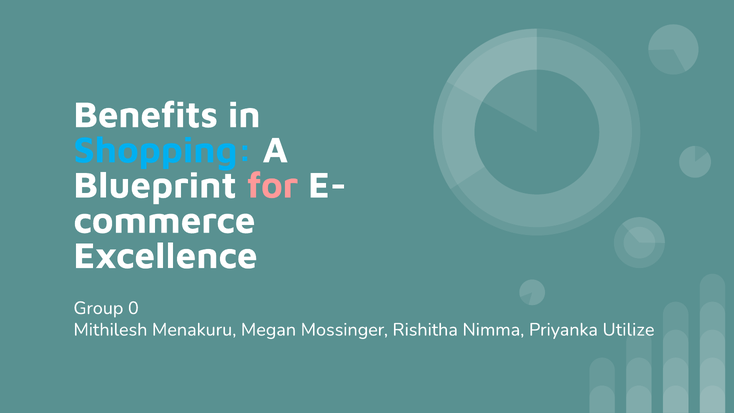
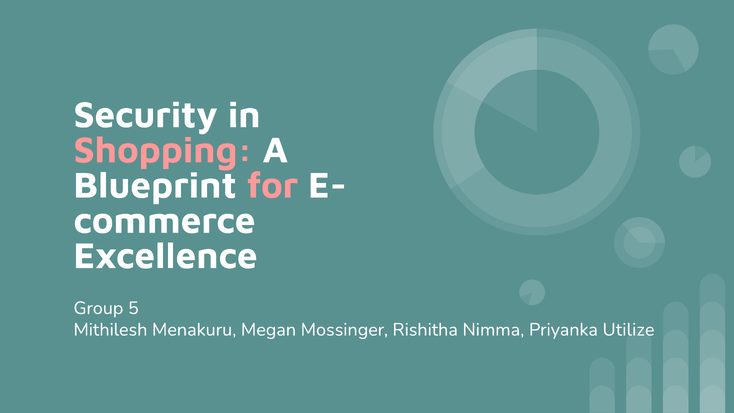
Benefits: Benefits -> Security
Shopping colour: light blue -> pink
0: 0 -> 5
